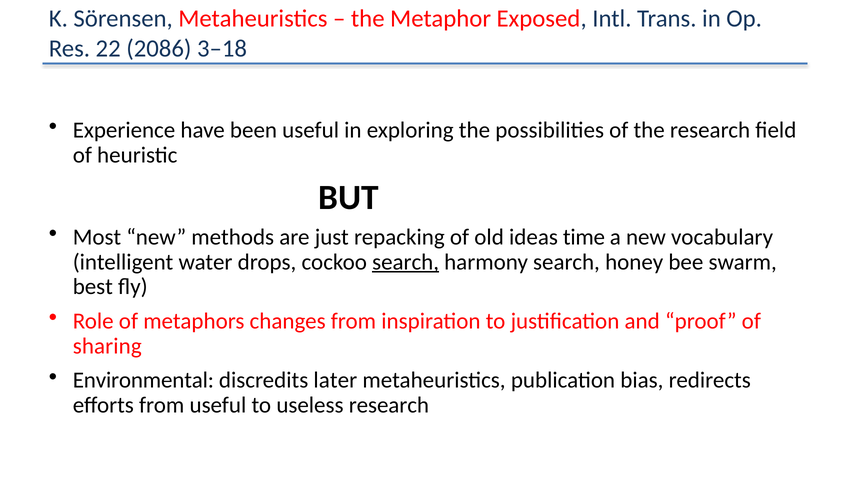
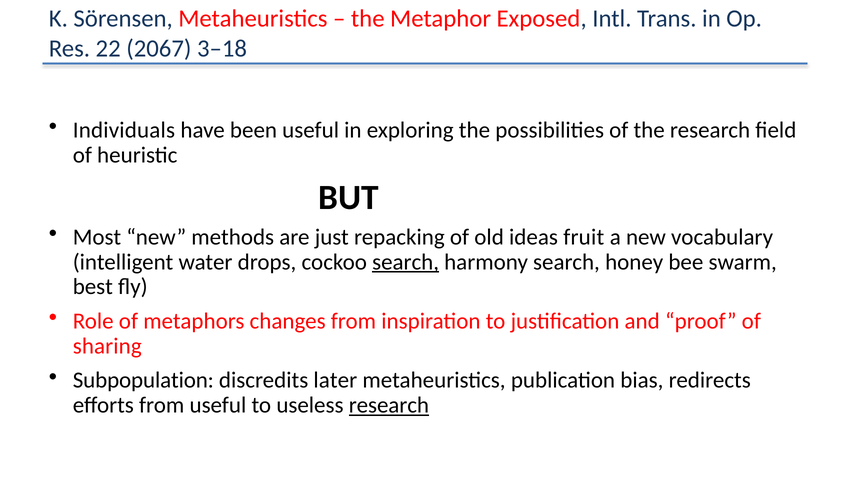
2086: 2086 -> 2067
Experience: Experience -> Individuals
time: time -> fruit
Environmental: Environmental -> Subpopulation
research at (389, 405) underline: none -> present
